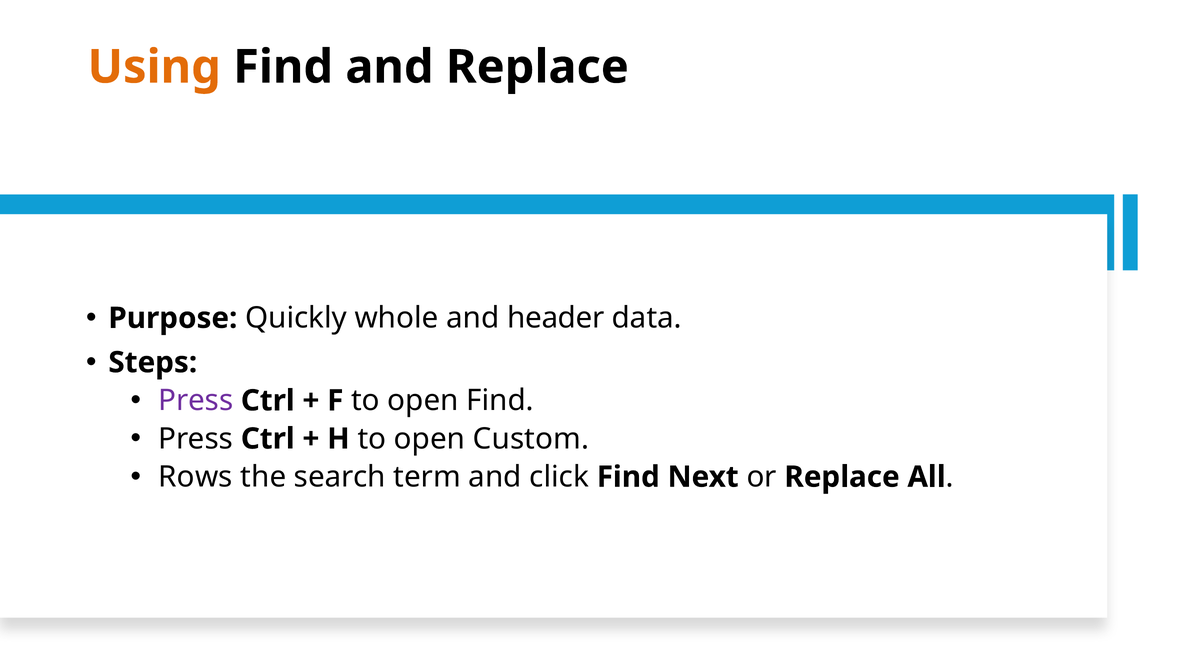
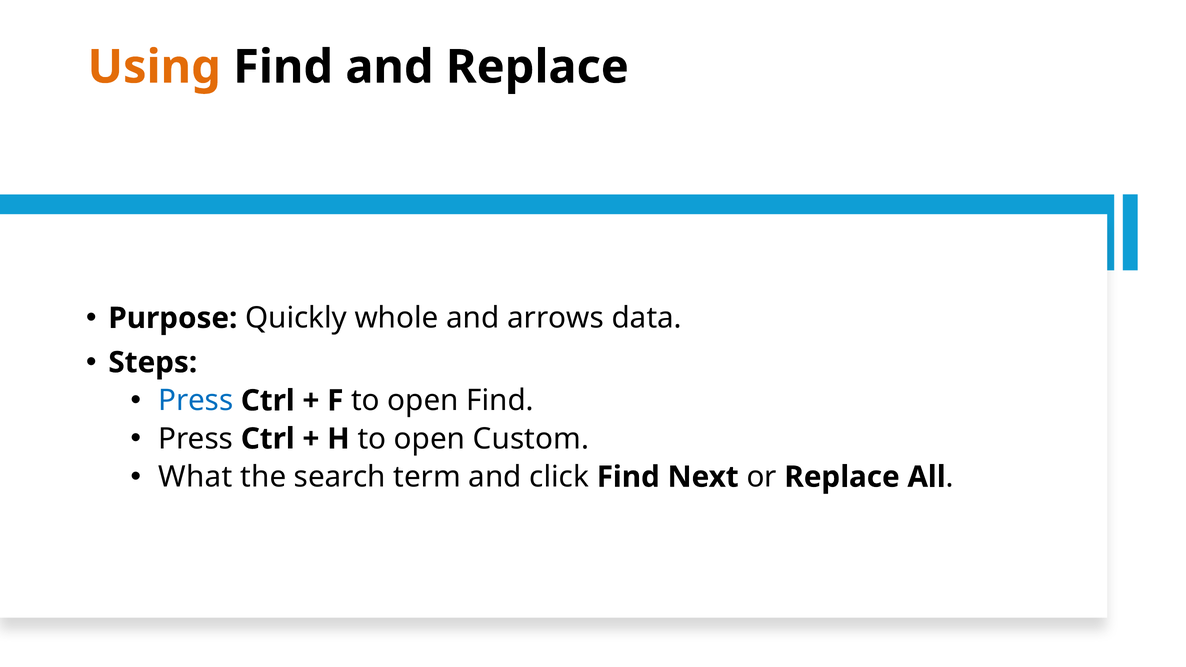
header: header -> arrows
Press at (196, 401) colour: purple -> blue
Rows: Rows -> What
